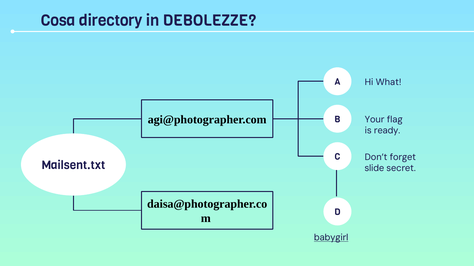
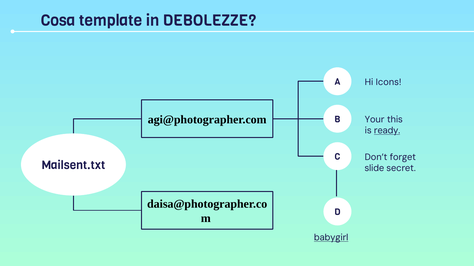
directory: directory -> template
What: What -> Icons
flag: flag -> this
ready underline: none -> present
